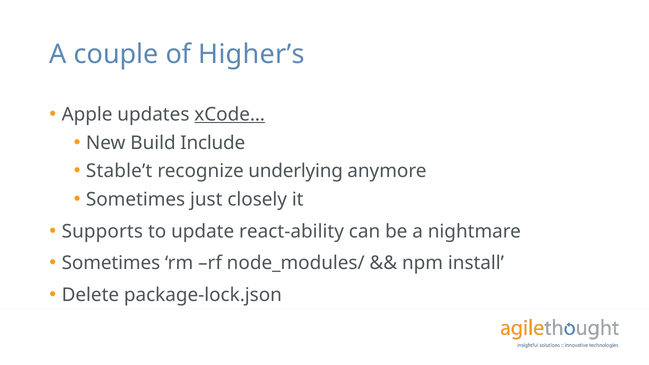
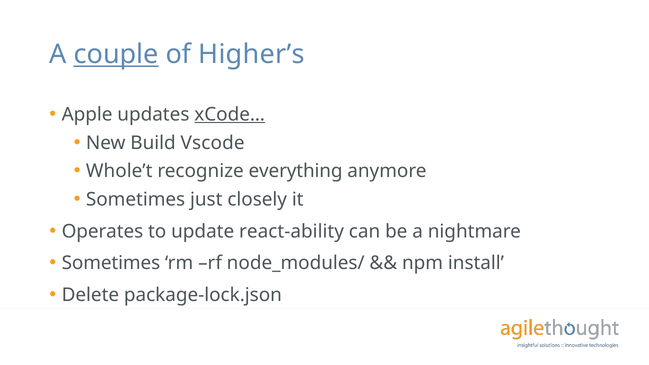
couple underline: none -> present
Include: Include -> Vscode
Stable’t: Stable’t -> Whole’t
underlying: underlying -> everything
Supports: Supports -> Operates
